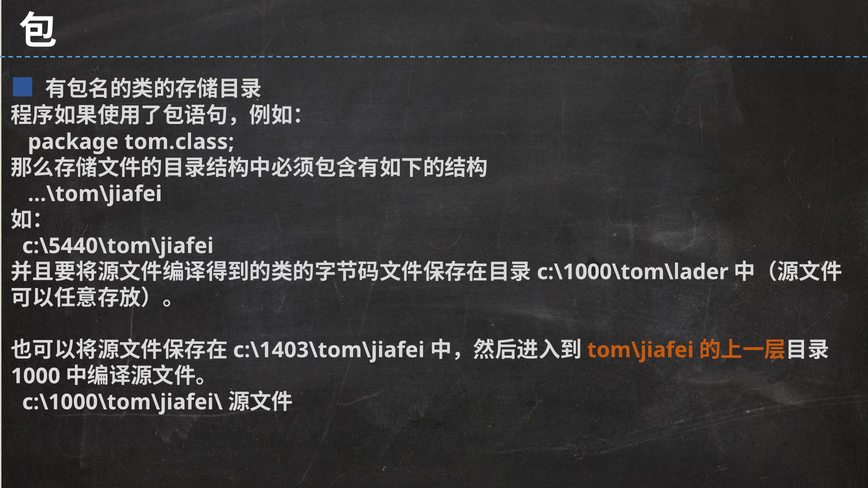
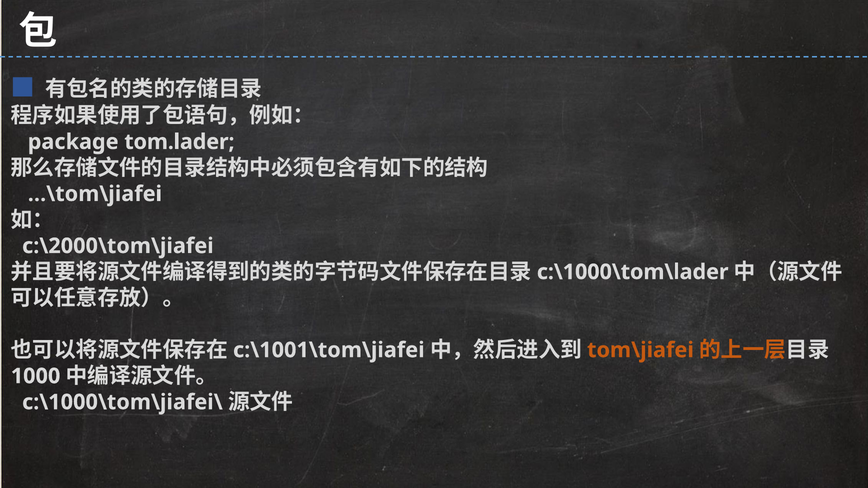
tom.class: tom.class -> tom.lader
c:\5440\tom\jiafei: c:\5440\tom\jiafei -> c:\2000\tom\jiafei
c:\1403\tom\jiafei: c:\1403\tom\jiafei -> c:\1001\tom\jiafei
